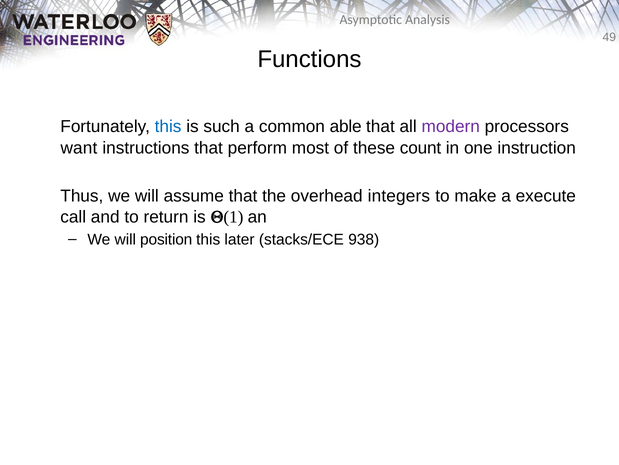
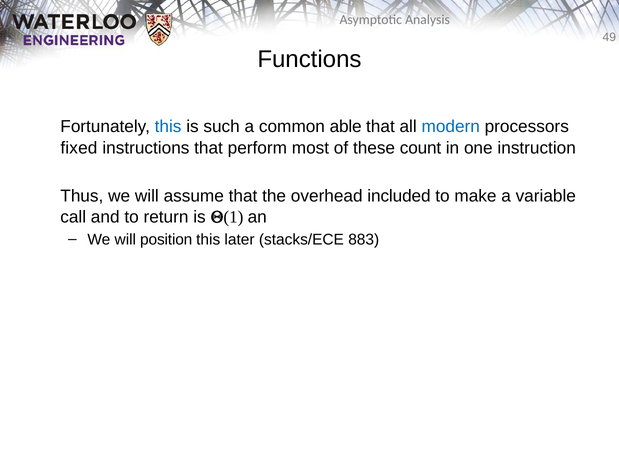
modern colour: purple -> blue
want: want -> fixed
integers: integers -> included
execute: execute -> variable
938: 938 -> 883
